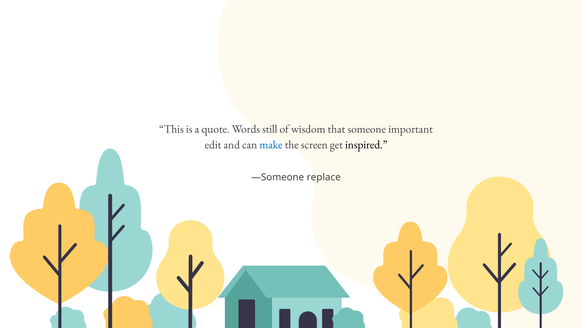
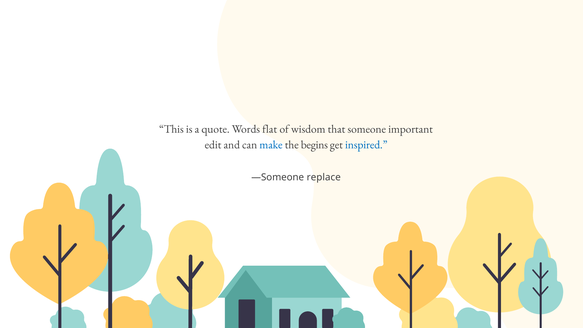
still: still -> flat
screen: screen -> begins
inspired colour: black -> blue
